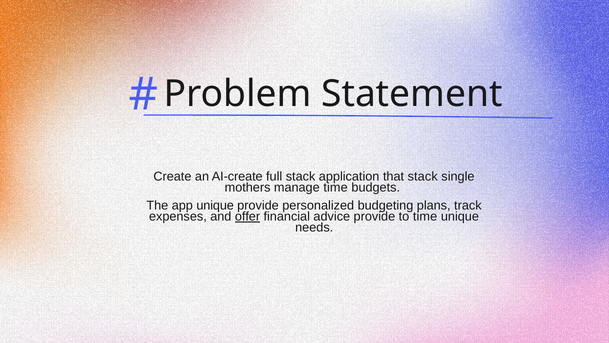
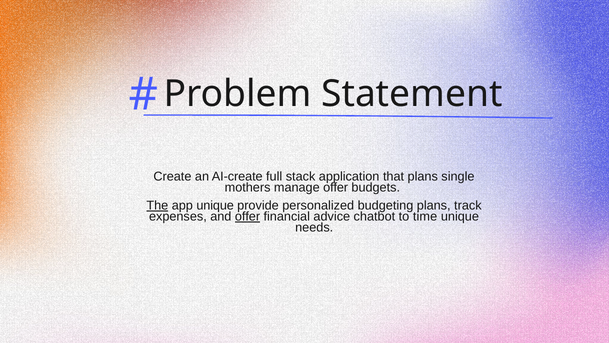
that stack: stack -> plans
manage time: time -> offer
The underline: none -> present
advice provide: provide -> chatbot
